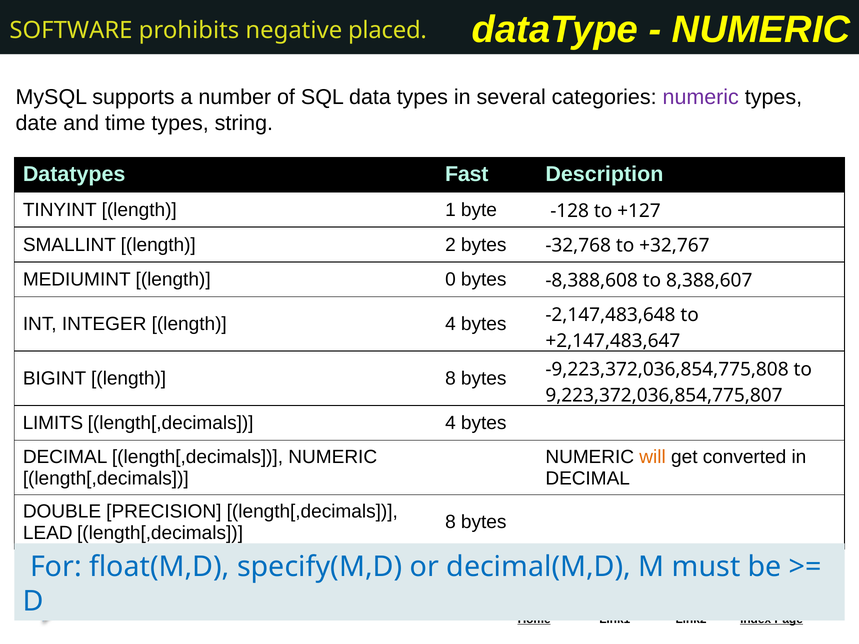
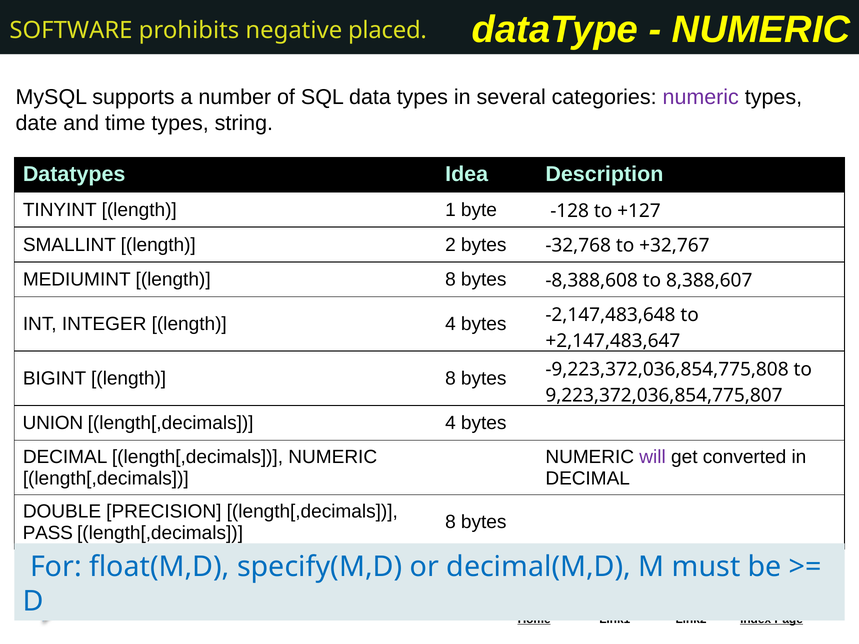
Fast: Fast -> Idea
MEDIUMINT length 0: 0 -> 8
LIMITS: LIMITS -> UNION
will colour: orange -> purple
LEAD: LEAD -> PASS
